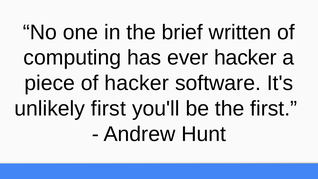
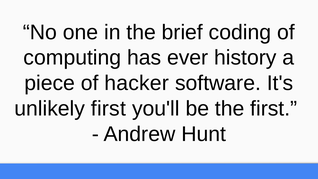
written: written -> coding
ever hacker: hacker -> history
